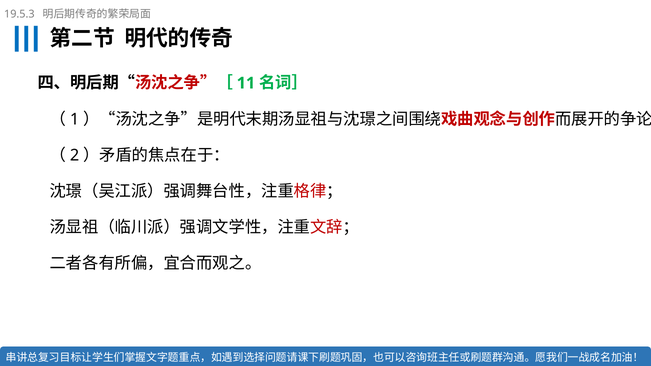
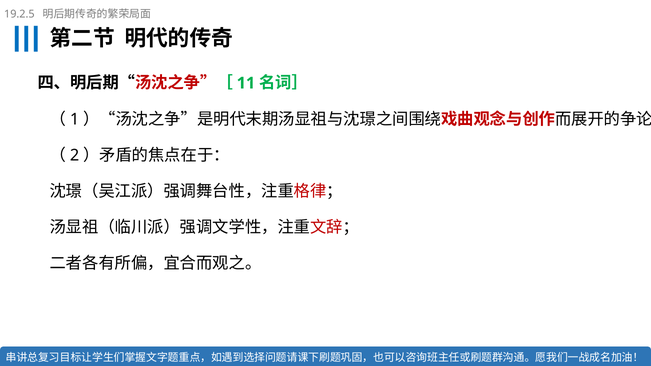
19.5.3: 19.5.3 -> 19.2.5
